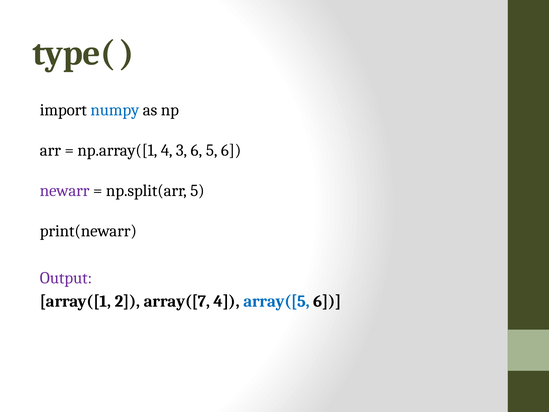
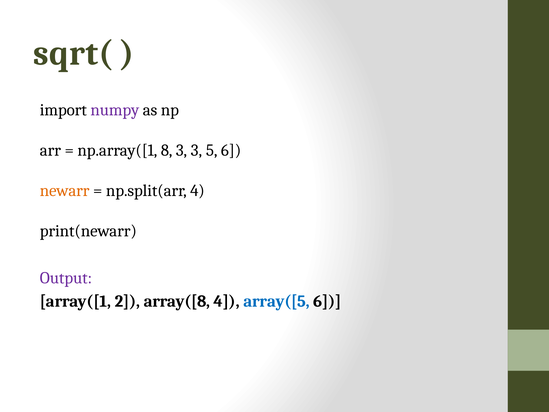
type(: type( -> sqrt(
numpy colour: blue -> purple
np.array([1 4: 4 -> 8
3 6: 6 -> 3
newarr colour: purple -> orange
np.split(arr 5: 5 -> 4
array([7: array([7 -> array([8
